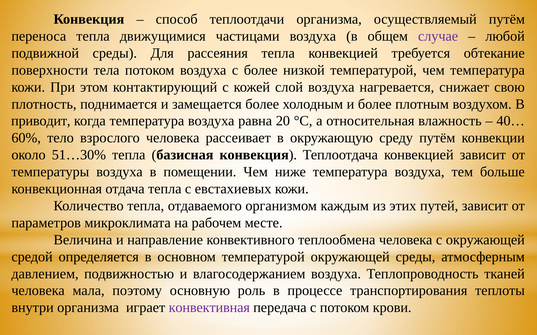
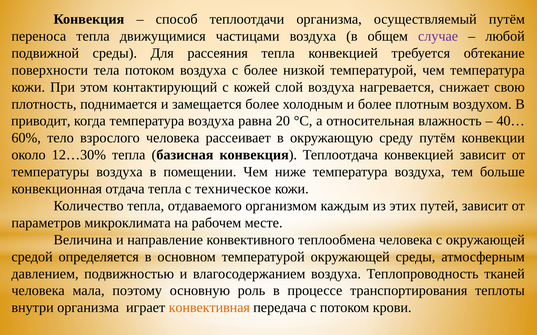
51…30%: 51…30% -> 12…30%
евстахиевых: евстахиевых -> техническое
конвективная colour: purple -> orange
